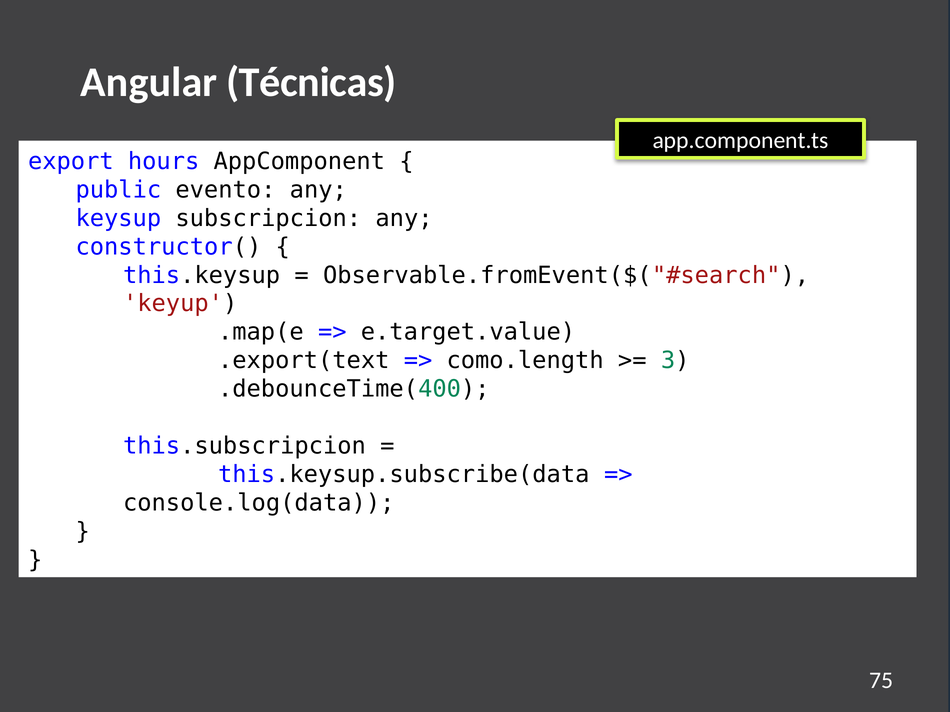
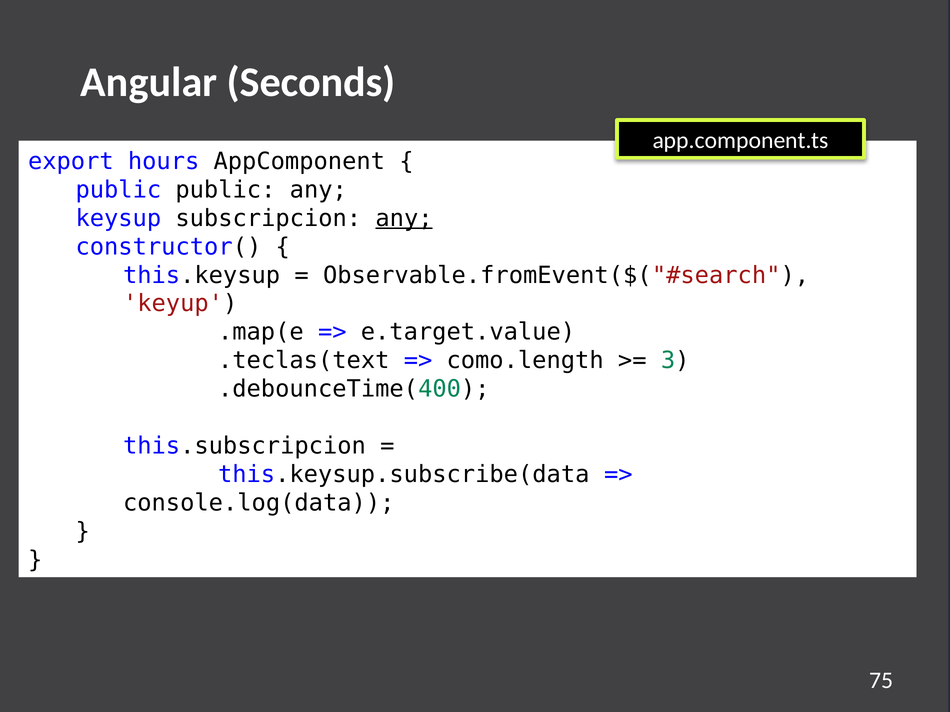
Técnicas: Técnicas -> Seconds
public evento: evento -> public
any at (404, 218) underline: none -> present
.export(text: .export(text -> .teclas(text
